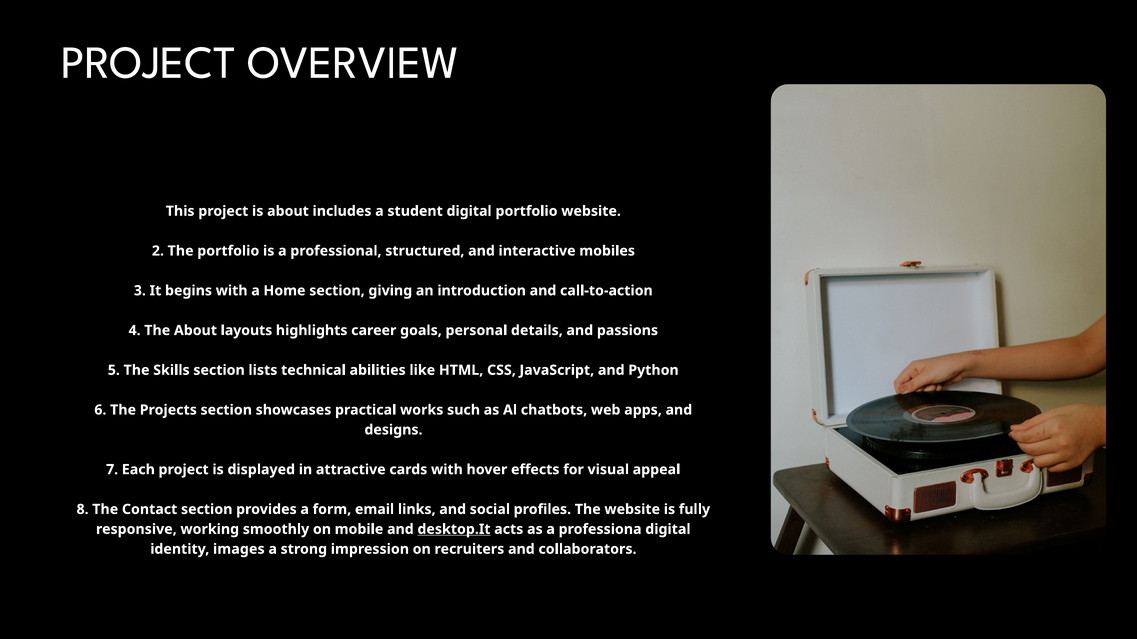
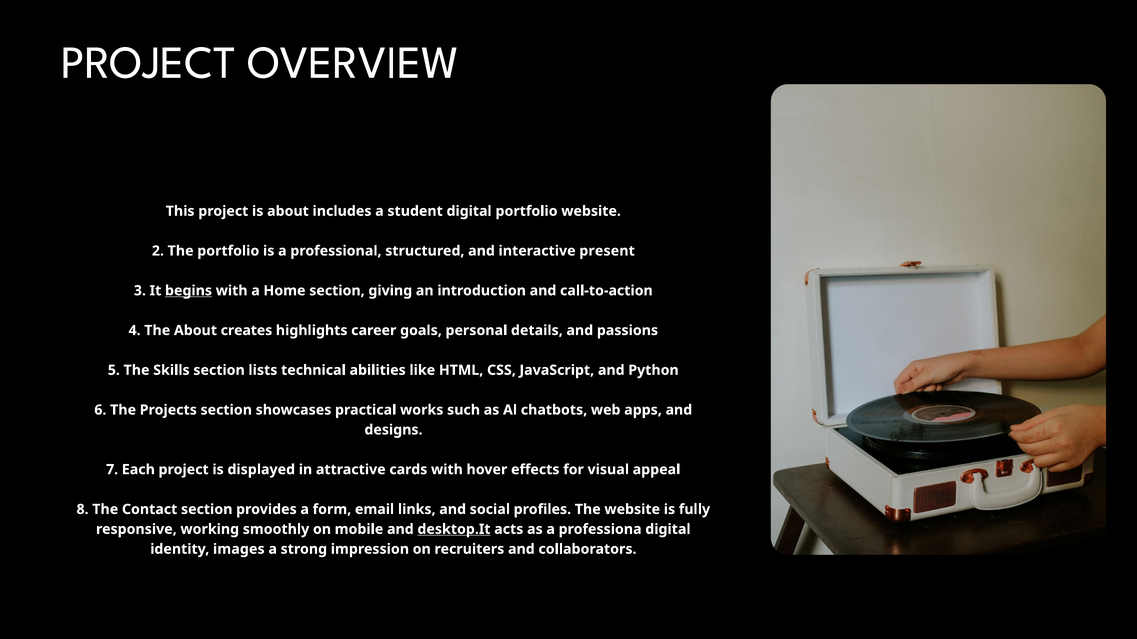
mobiles: mobiles -> present
begins underline: none -> present
layouts: layouts -> creates
